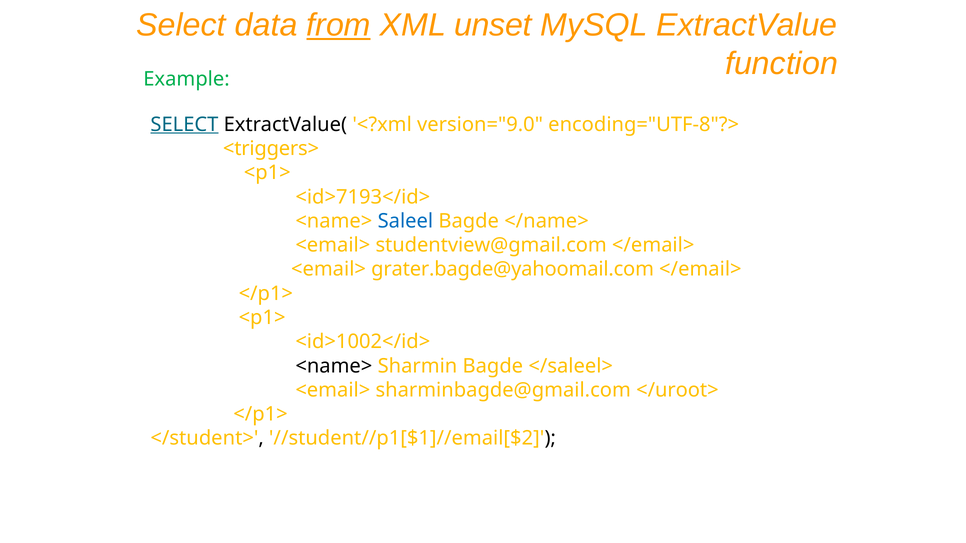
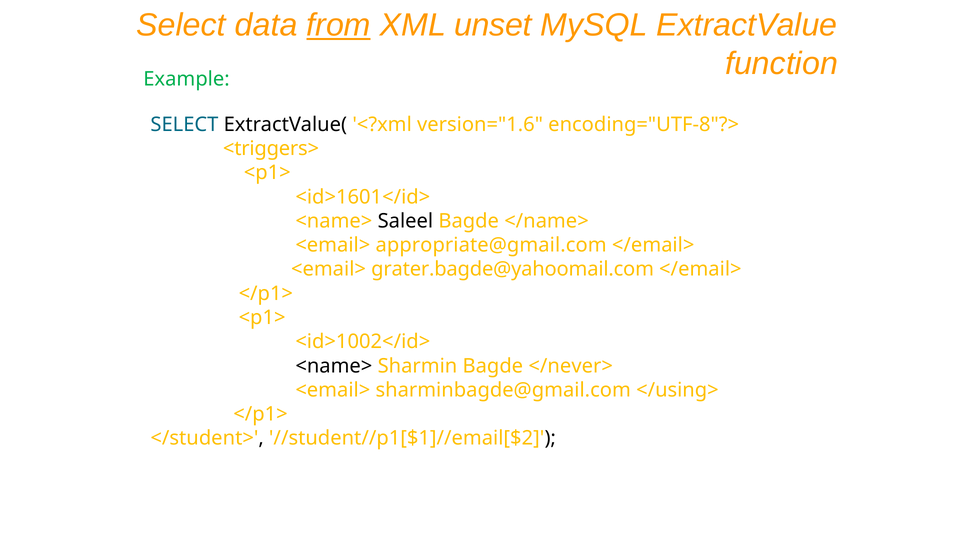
SELECT at (184, 125) underline: present -> none
version="9.0: version="9.0 -> version="1.6
<id>7193</id>: <id>7193</id> -> <id>1601</id>
Saleel colour: blue -> black
studentview@gmail.com: studentview@gmail.com -> appropriate@gmail.com
</saleel>: </saleel> -> </never>
</uroot>: </uroot> -> </using>
